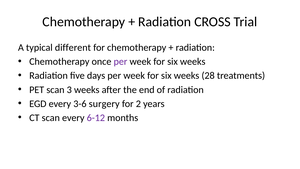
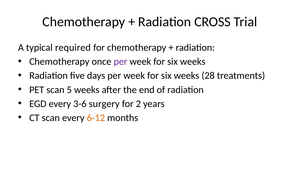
different: different -> required
3: 3 -> 5
6-12 colour: purple -> orange
